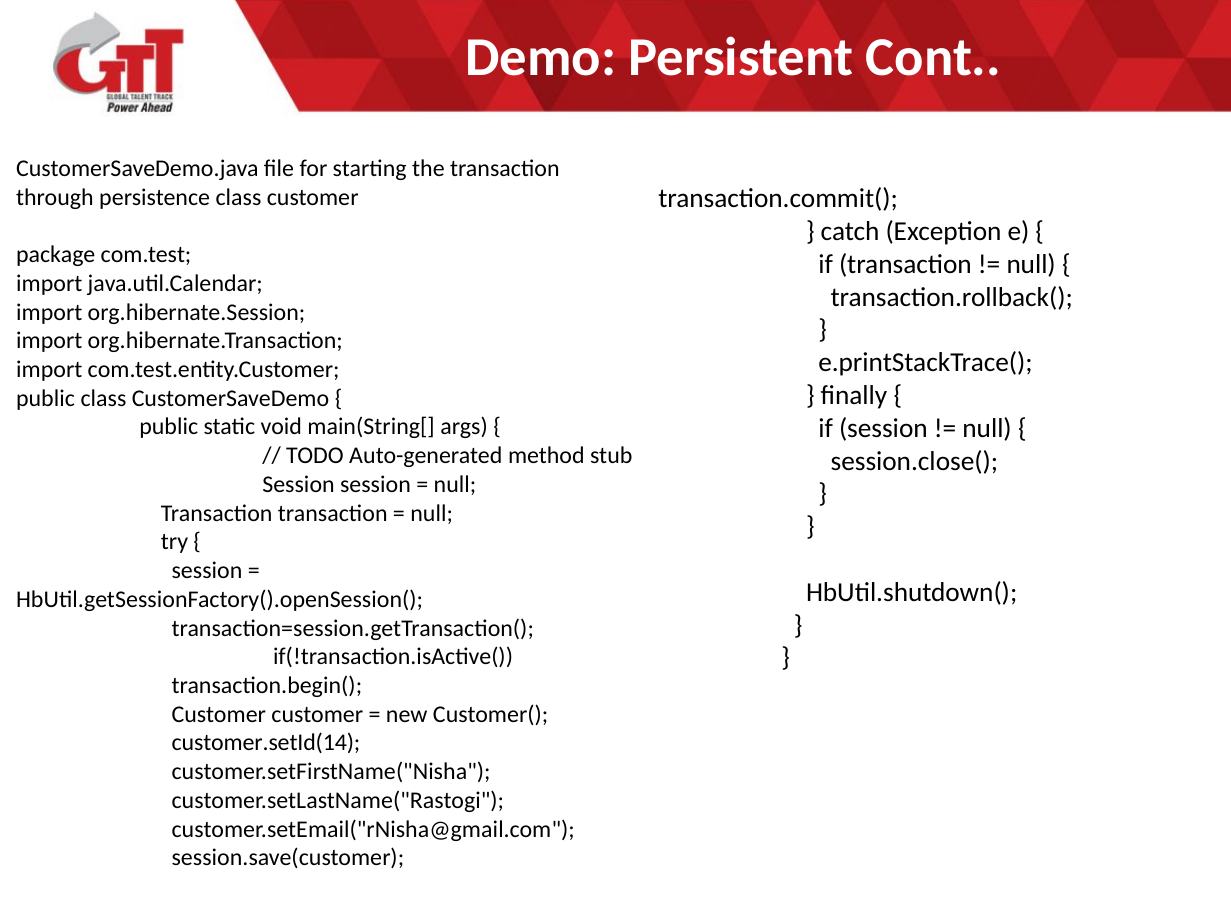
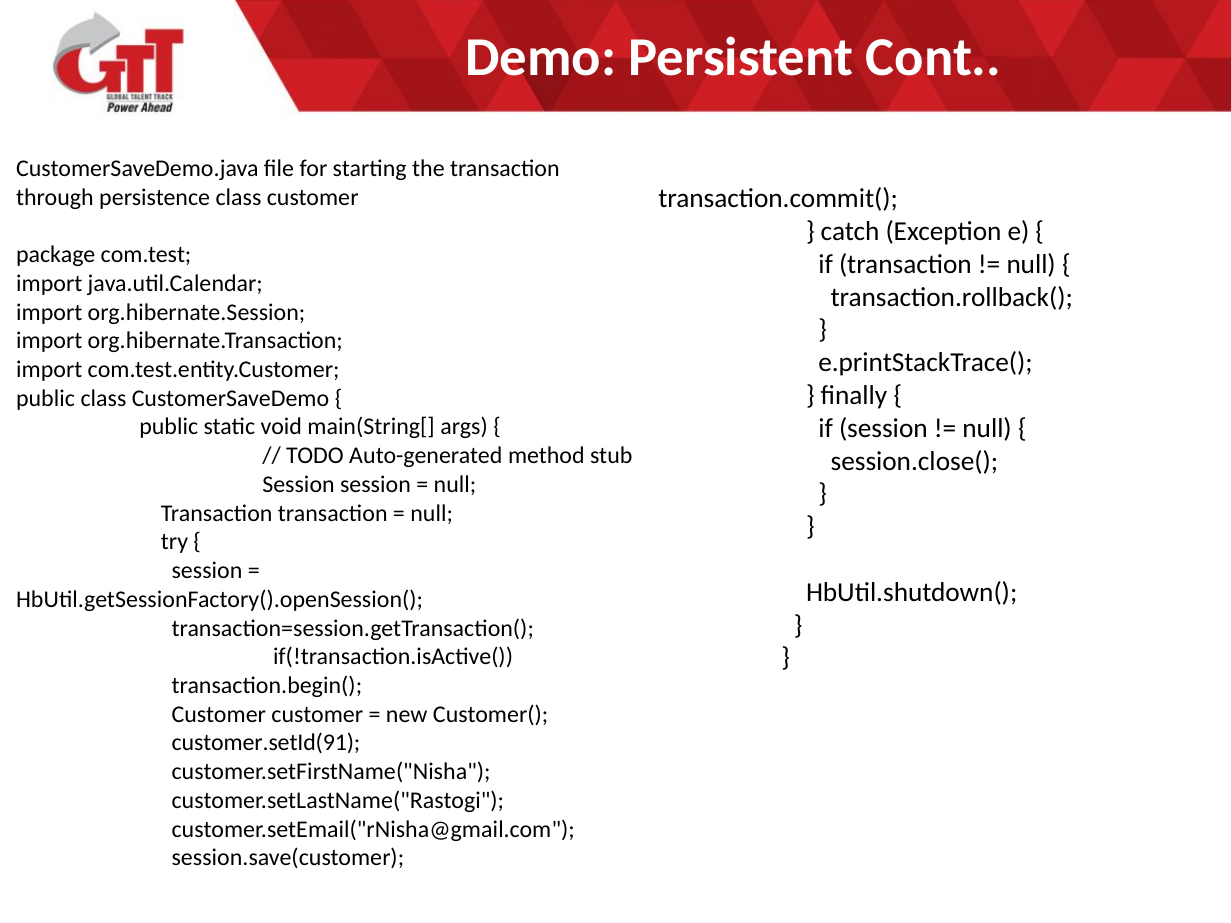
customer.setId(14: customer.setId(14 -> customer.setId(91
